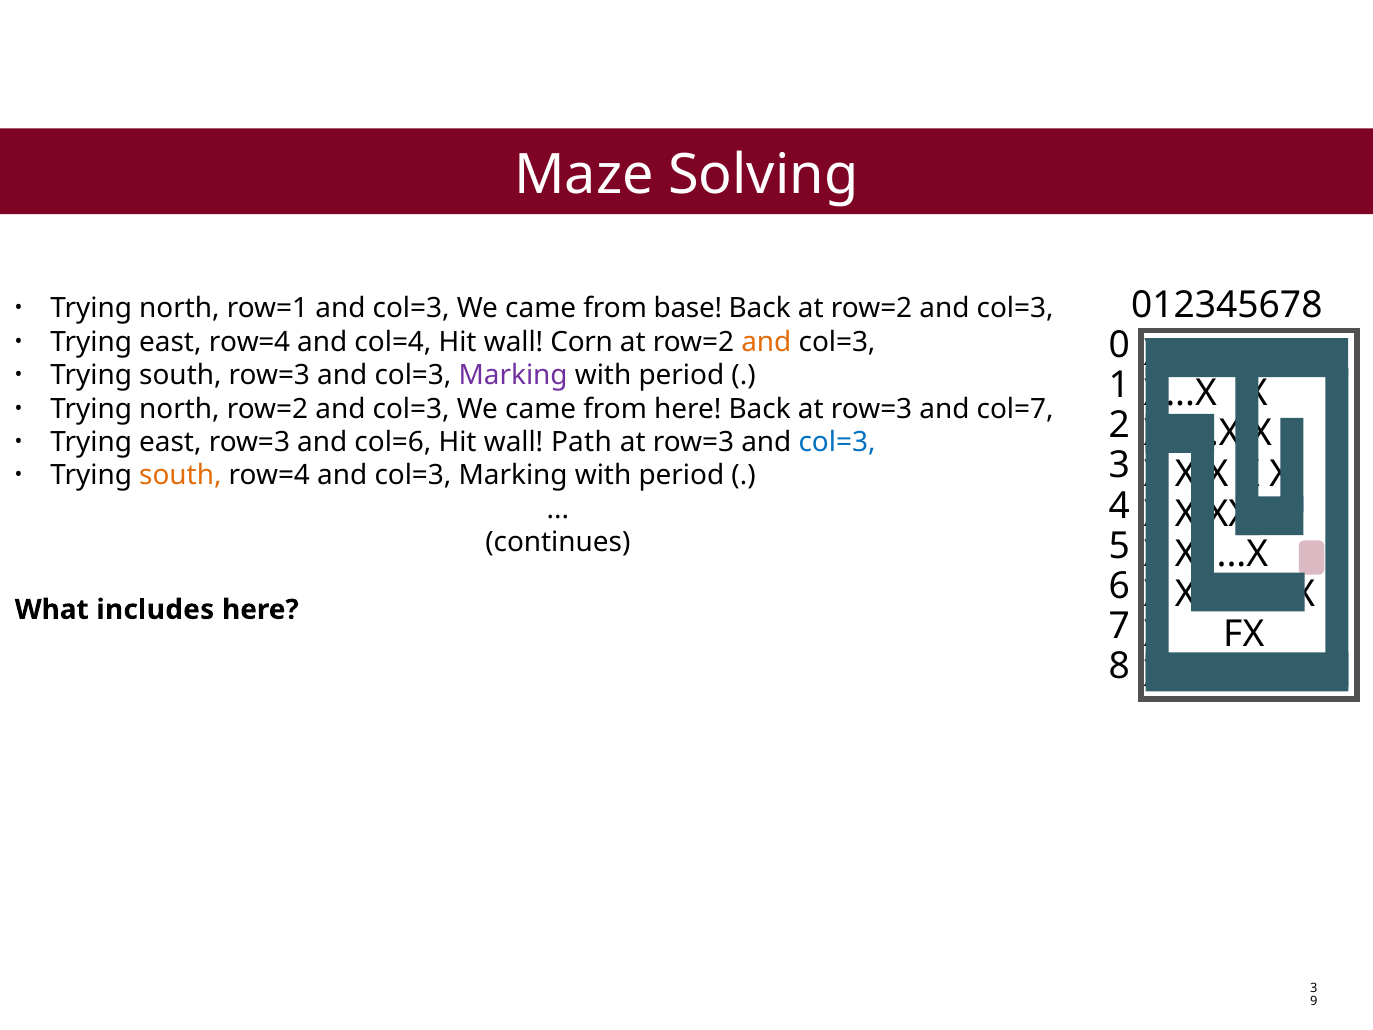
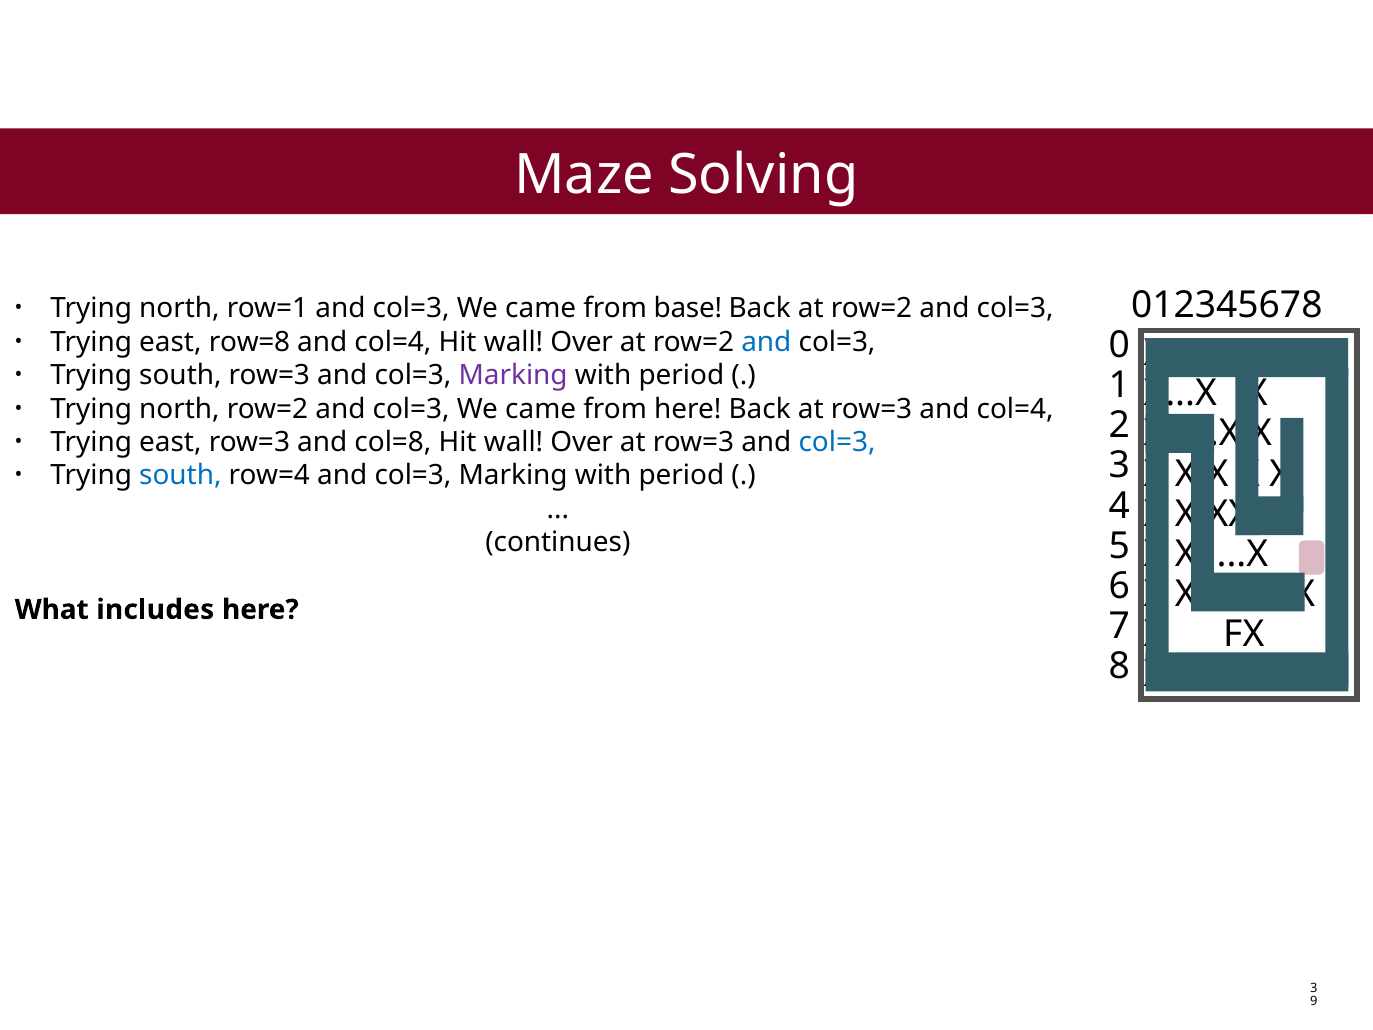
east row=4: row=4 -> row=8
col=4 Hit wall Corn: Corn -> Over
and at (766, 342) colour: orange -> blue
row=3 and col=7: col=7 -> col=4
col=6: col=6 -> col=8
Path at (581, 442): Path -> Over
south at (180, 476) colour: orange -> blue
